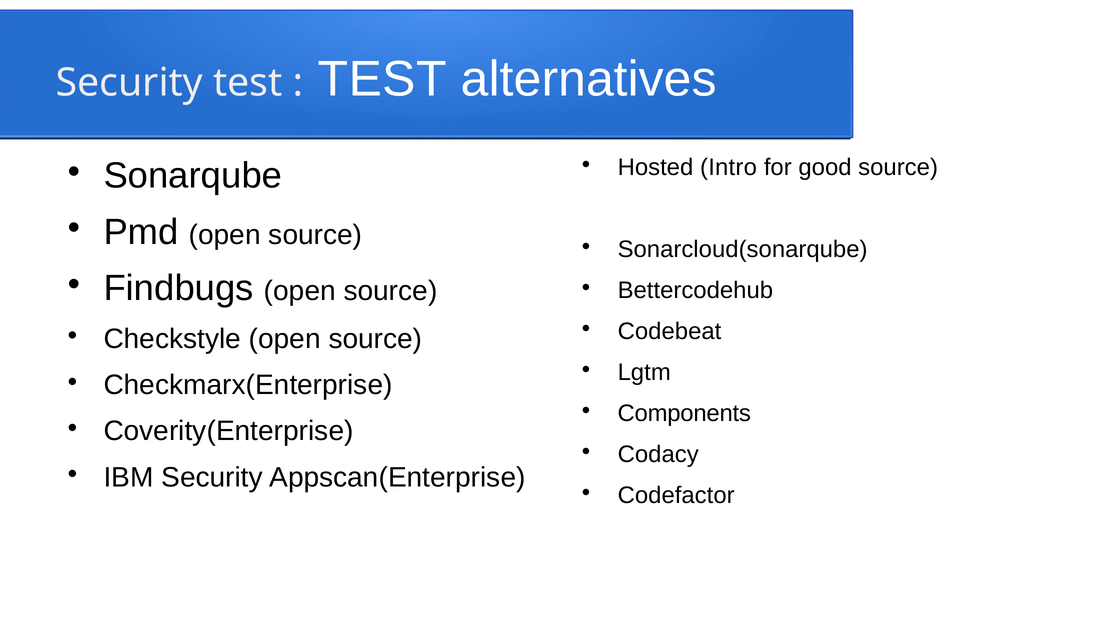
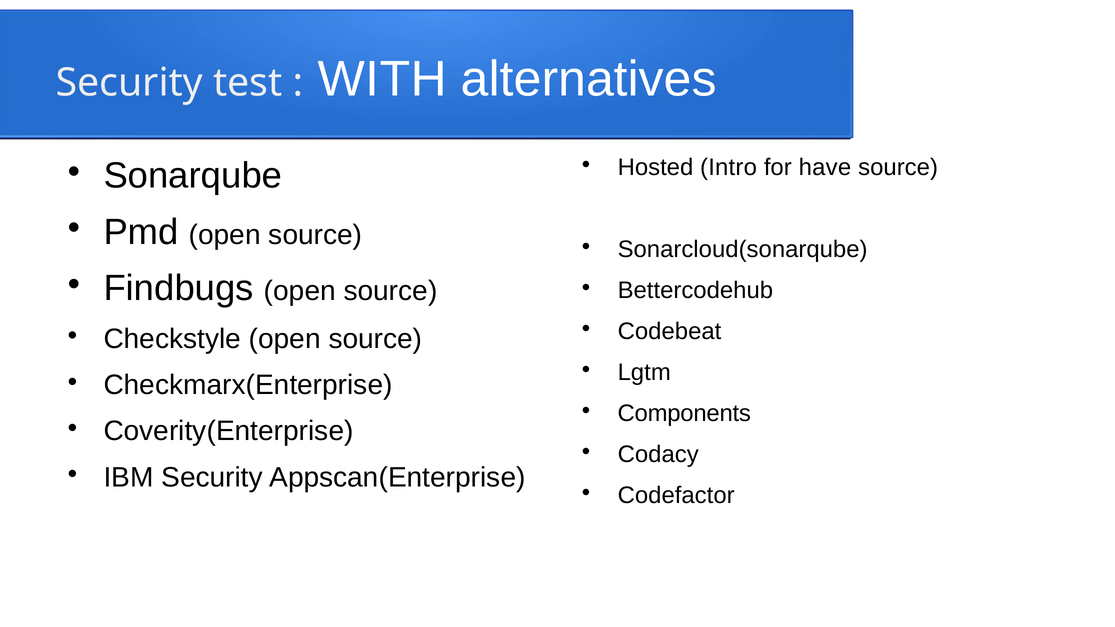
TEST at (382, 79): TEST -> WITH
good: good -> have
